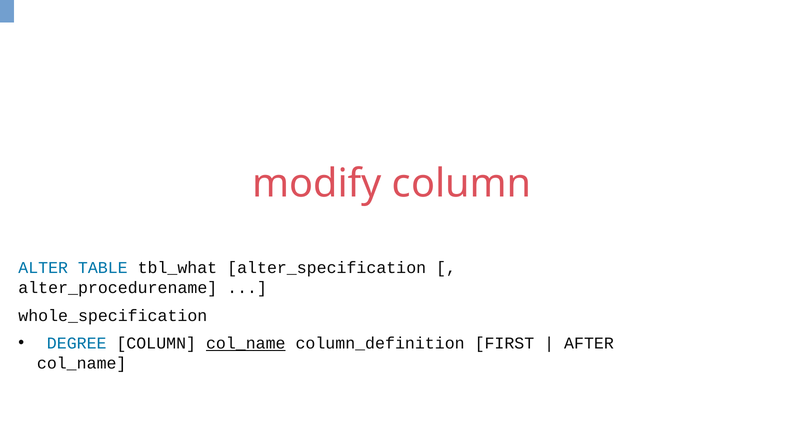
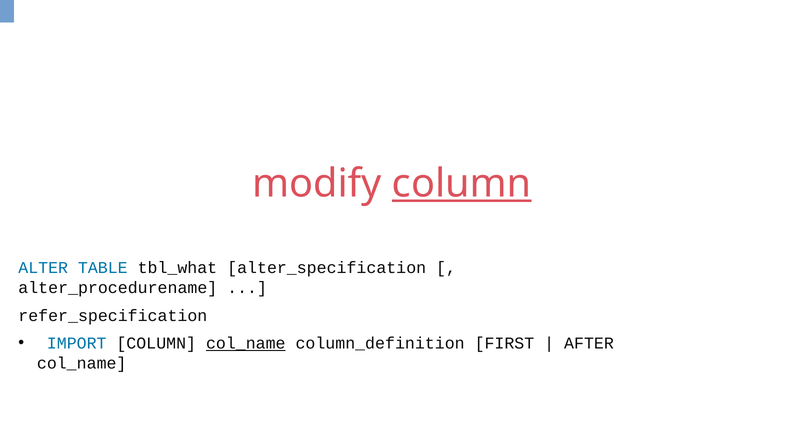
column at (462, 183) underline: none -> present
whole_specification: whole_specification -> refer_specification
DEGREE: DEGREE -> IMPORT
